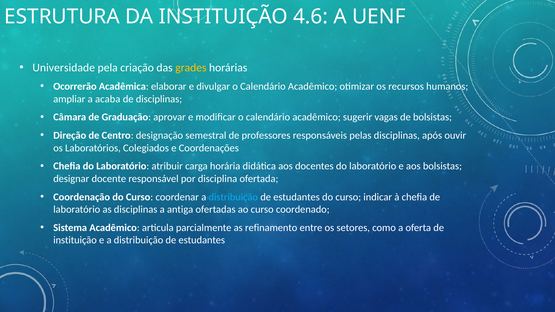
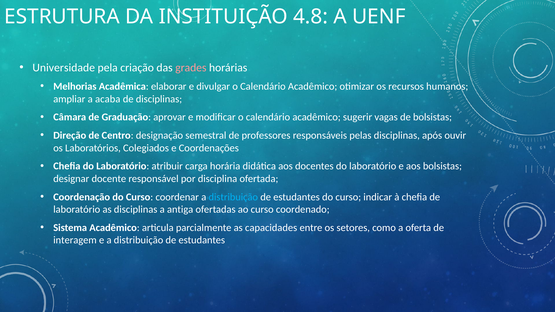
4.6: 4.6 -> 4.8
grades colour: yellow -> pink
Ocorrerão: Ocorrerão -> Melhorias
refinamento: refinamento -> capacidades
instituição at (75, 240): instituição -> interagem
